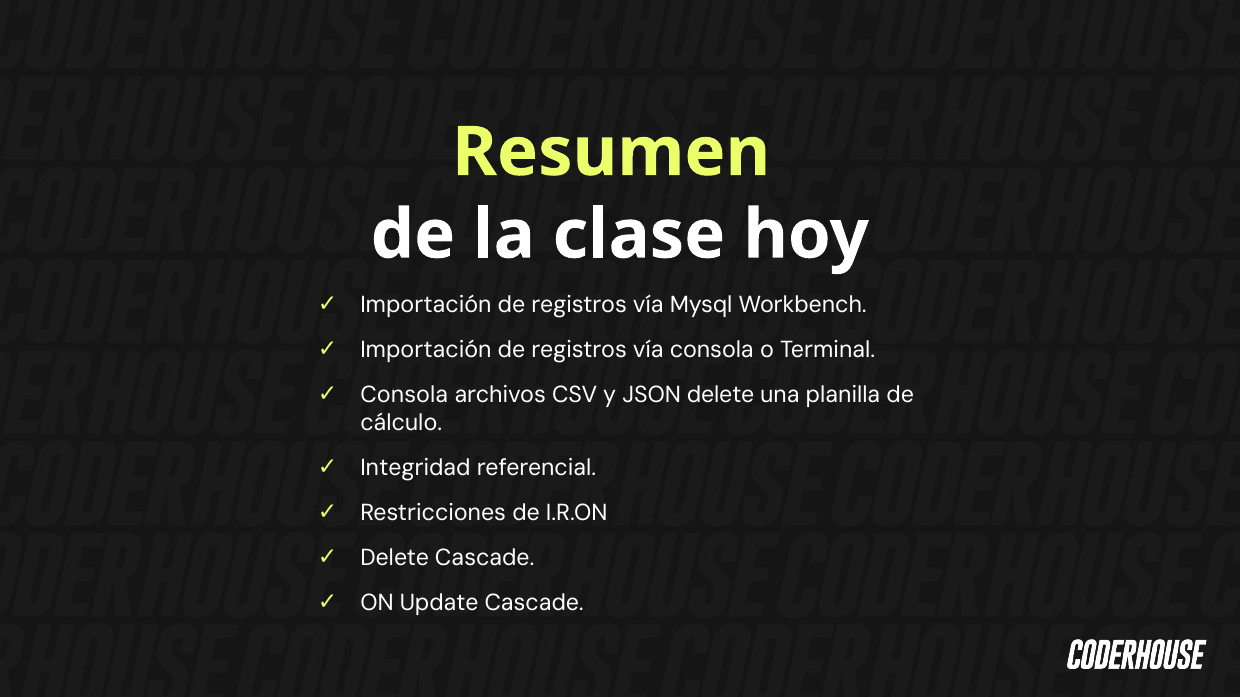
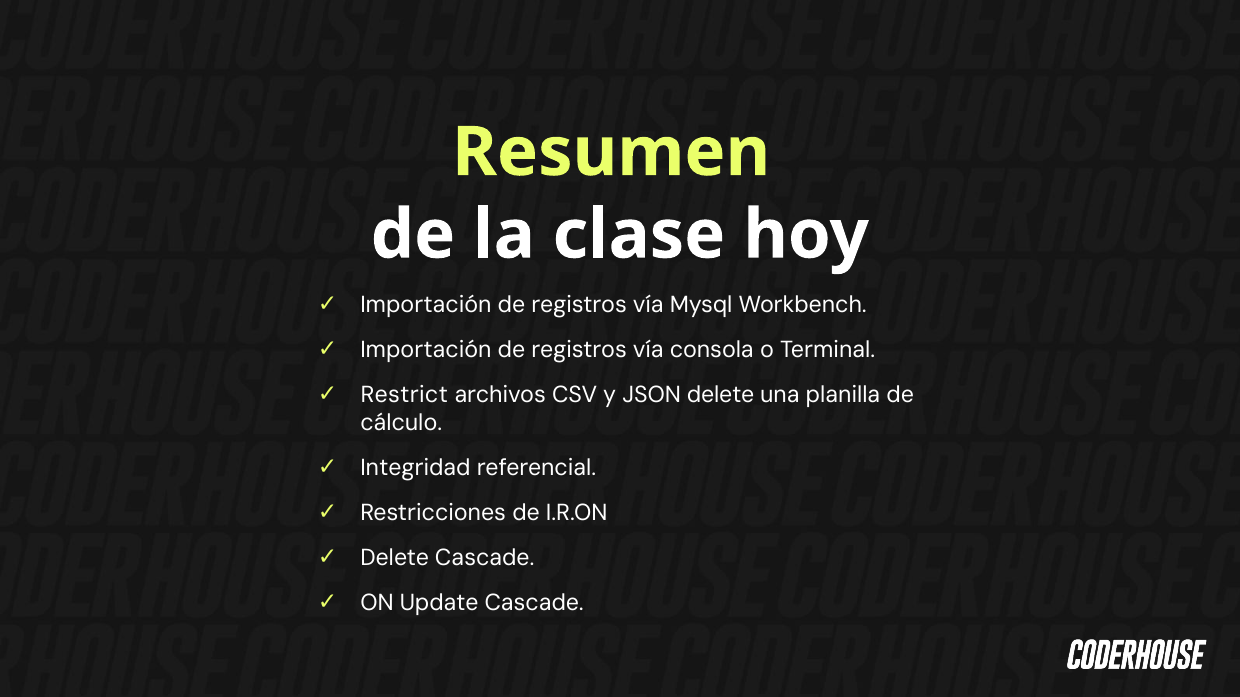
Consola at (404, 395): Consola -> Restrict
